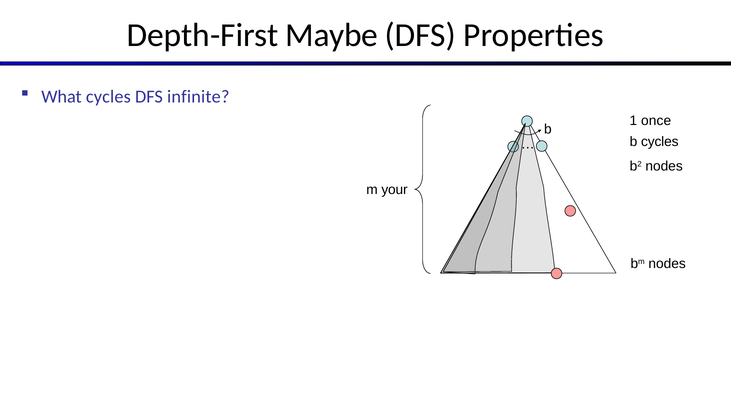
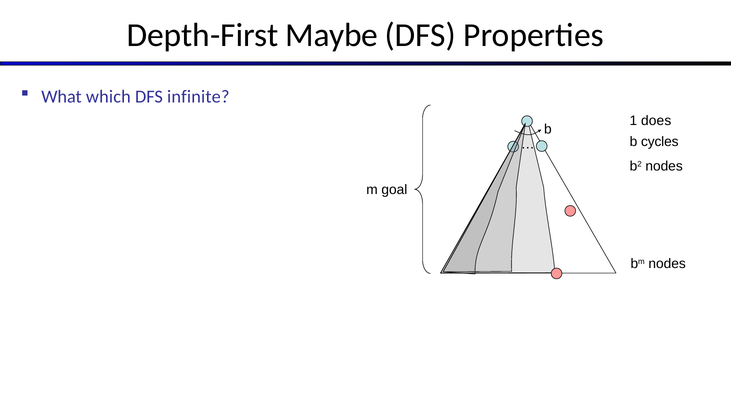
What cycles: cycles -> which
once: once -> does
your: your -> goal
